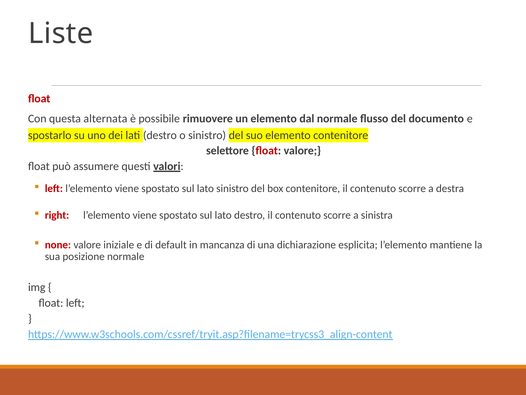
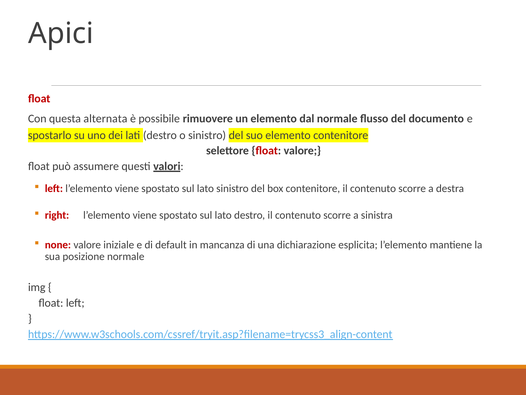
Liste: Liste -> Apici
